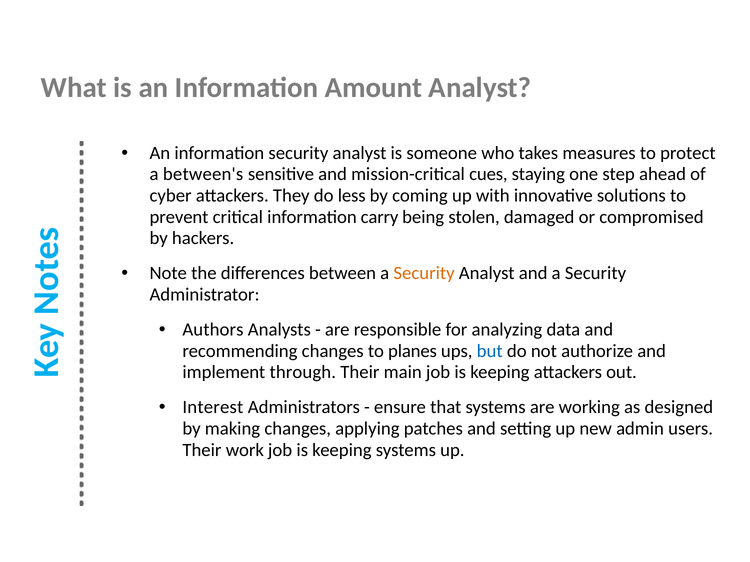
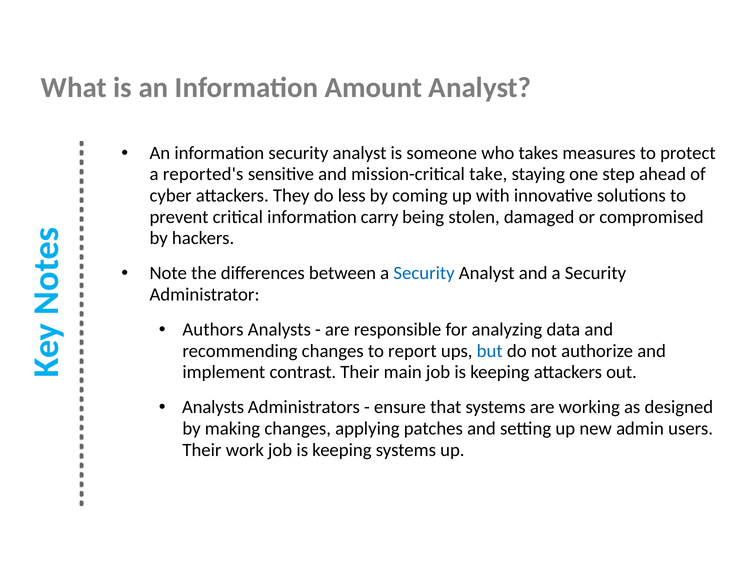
between's: between's -> reported's
cues: cues -> take
Security at (424, 273) colour: orange -> blue
planes: planes -> report
through: through -> contrast
Interest at (213, 408): Interest -> Analysts
